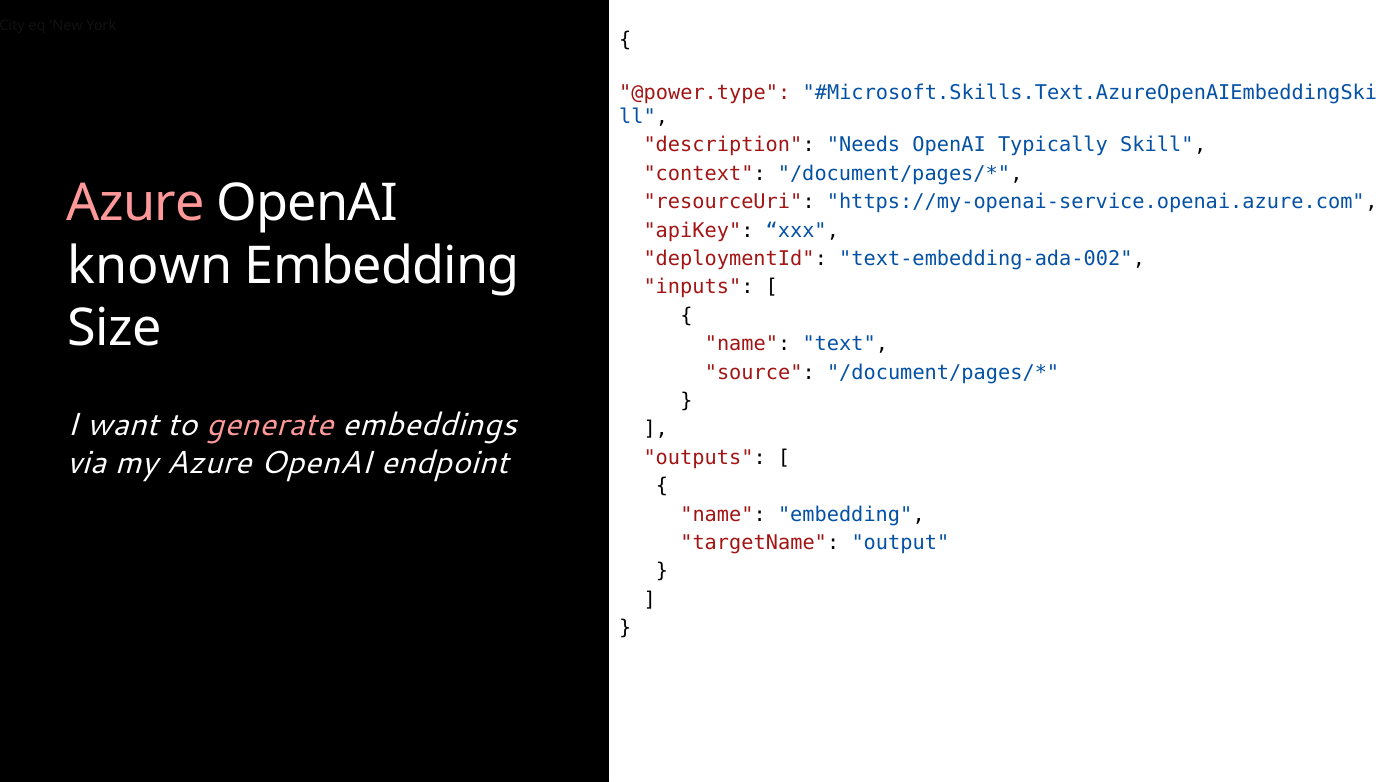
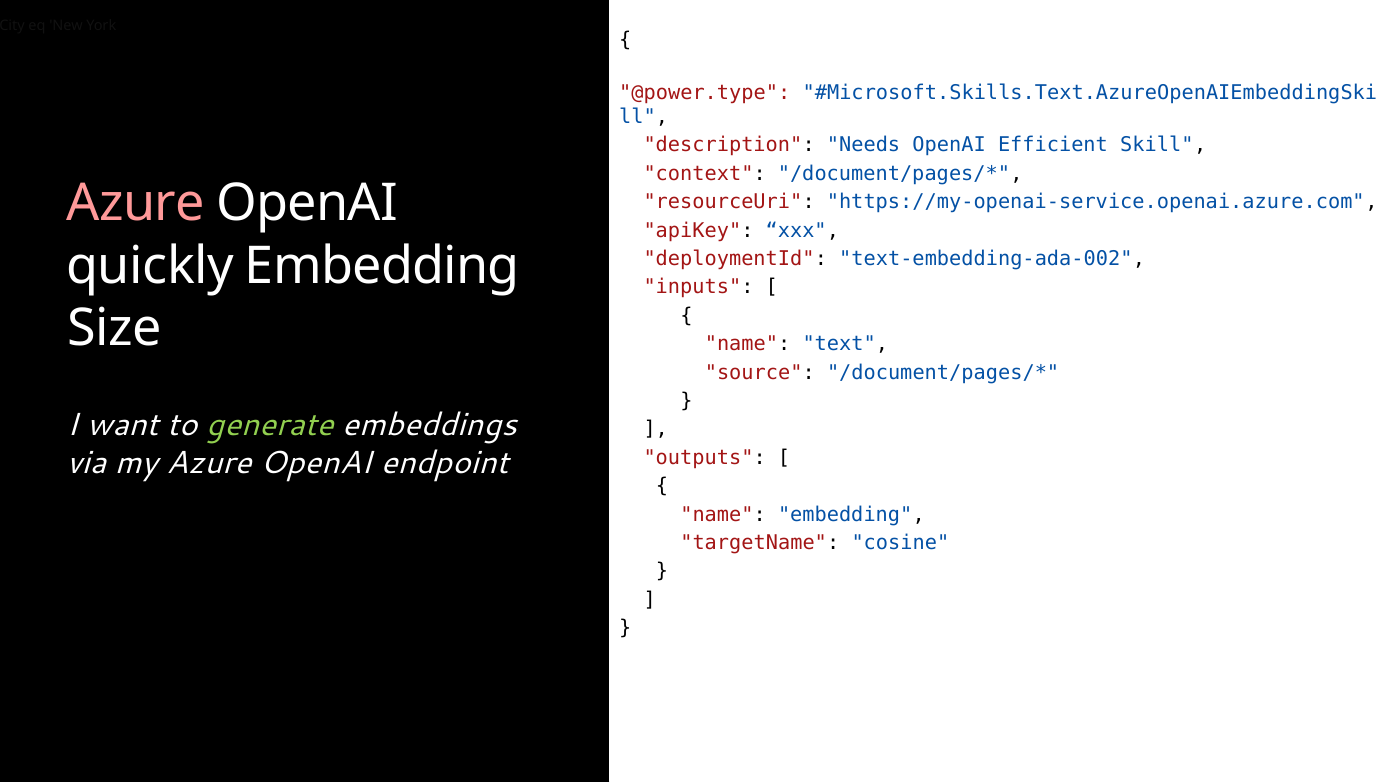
Typically: Typically -> Efficient
known: known -> quickly
generate colour: pink -> light green
output: output -> cosine
